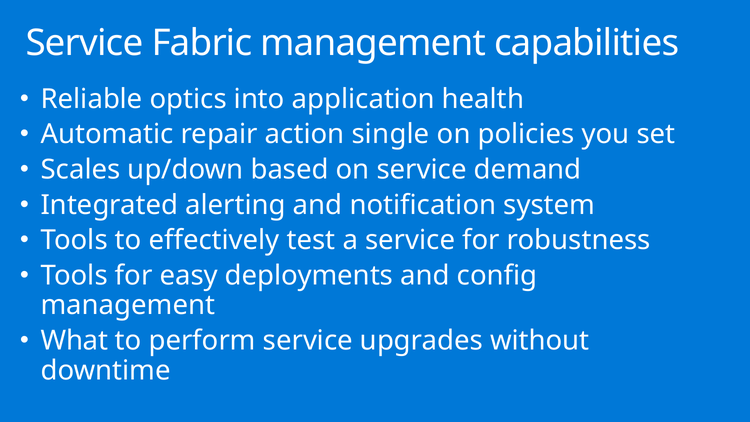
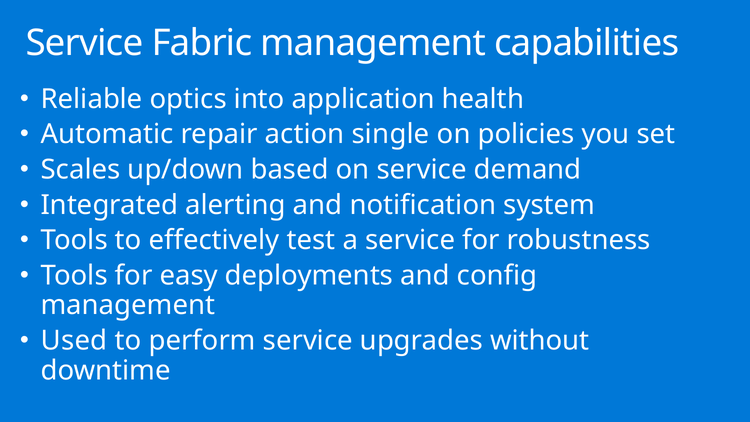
What: What -> Used
